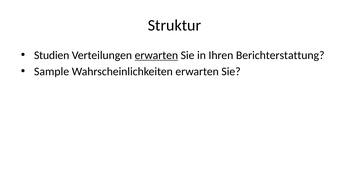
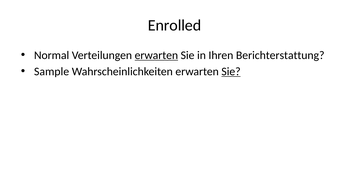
Struktur: Struktur -> Enrolled
Studien: Studien -> Normal
Sie at (231, 72) underline: none -> present
